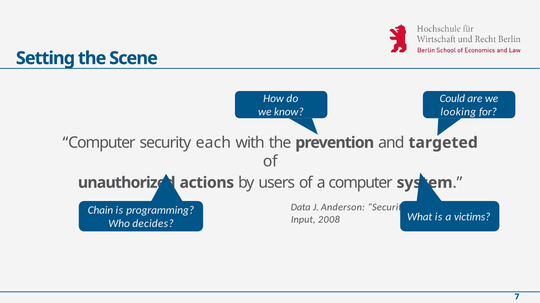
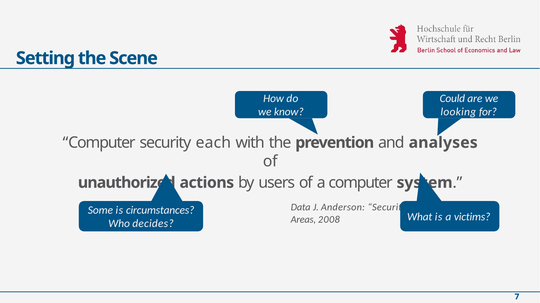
targeted: targeted -> analyses
Chain: Chain -> Some
programming: programming -> circumstances
Input: Input -> Areas
